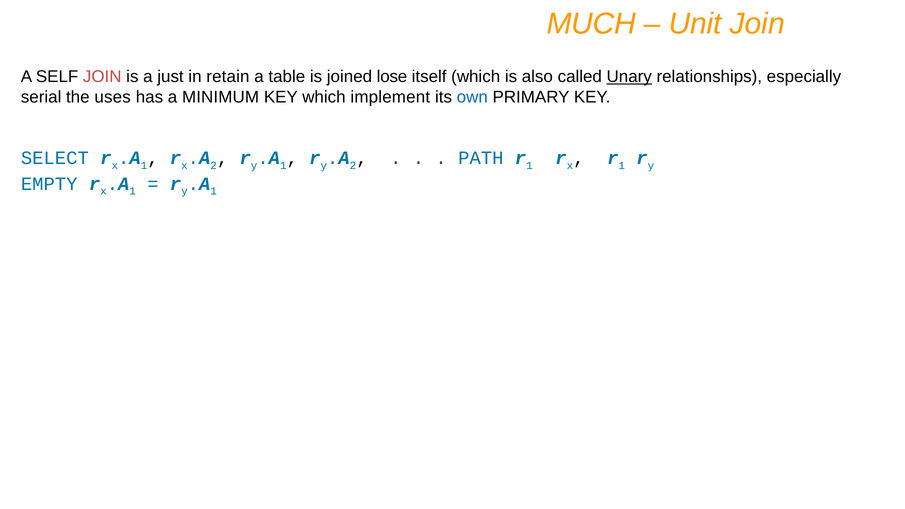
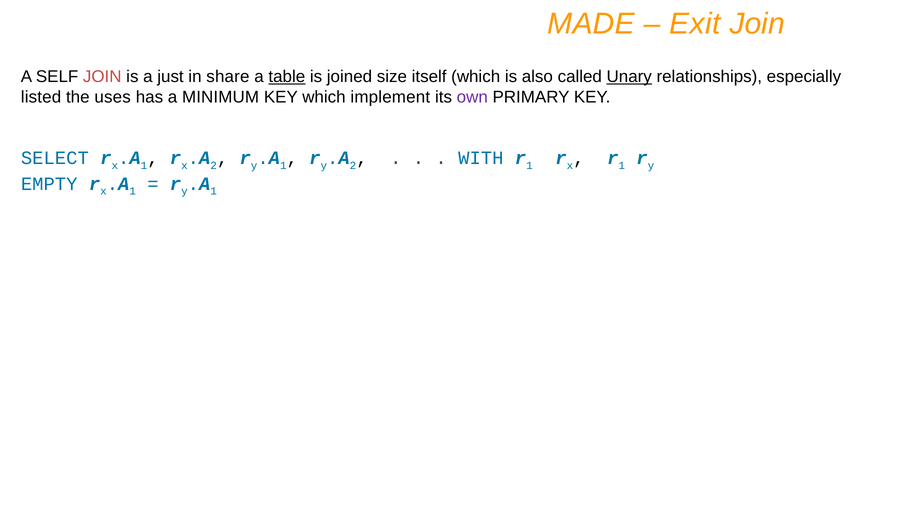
MUCH: MUCH -> MADE
Unit: Unit -> Exit
retain: retain -> share
table underline: none -> present
lose: lose -> size
serial: serial -> listed
own colour: blue -> purple
PATH: PATH -> WITH
